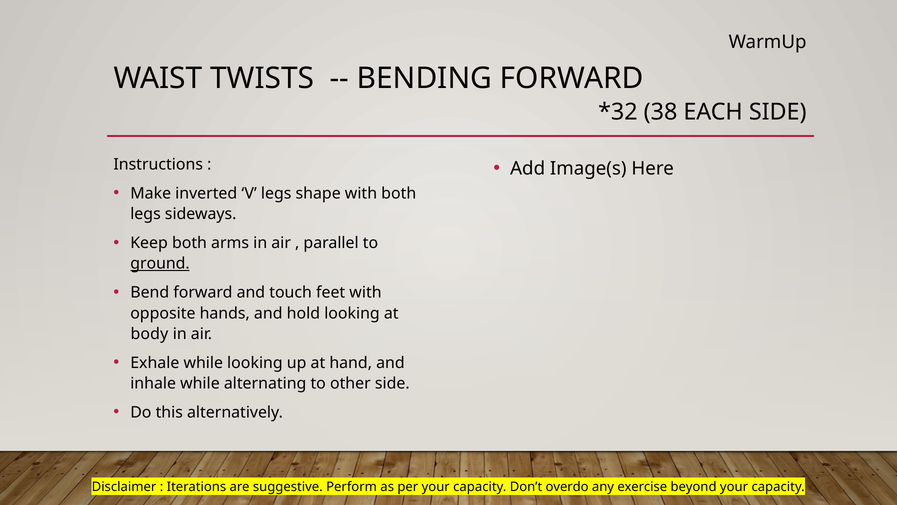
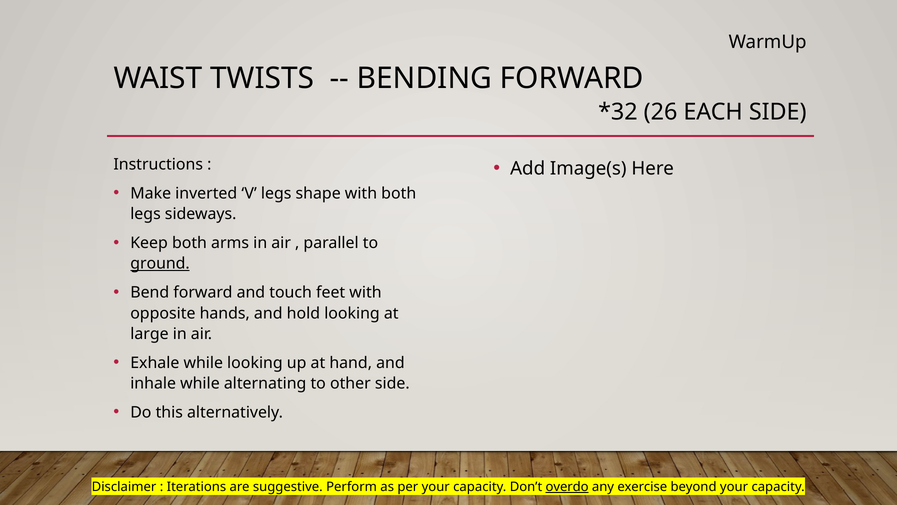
38: 38 -> 26
body: body -> large
overdo underline: none -> present
